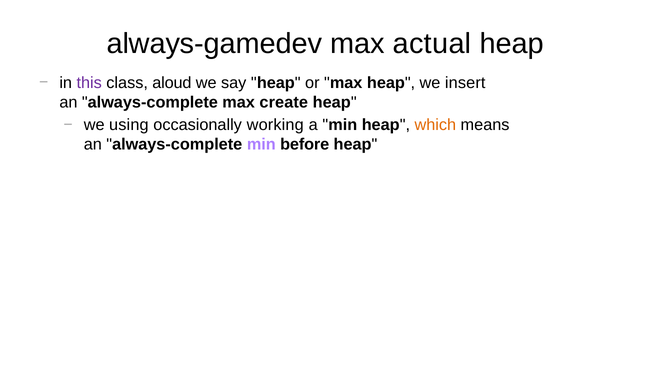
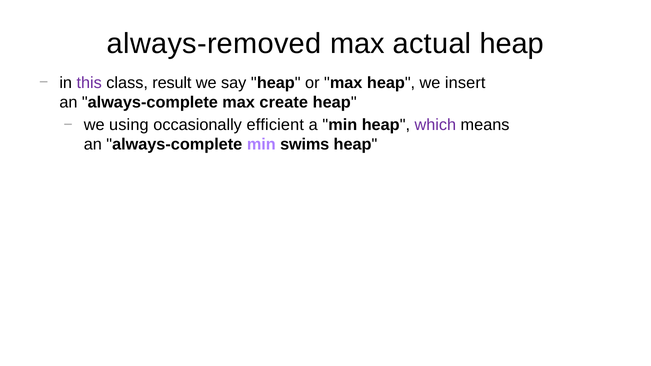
always-gamedev: always-gamedev -> always-removed
aloud: aloud -> result
working: working -> efficient
which colour: orange -> purple
before: before -> swims
